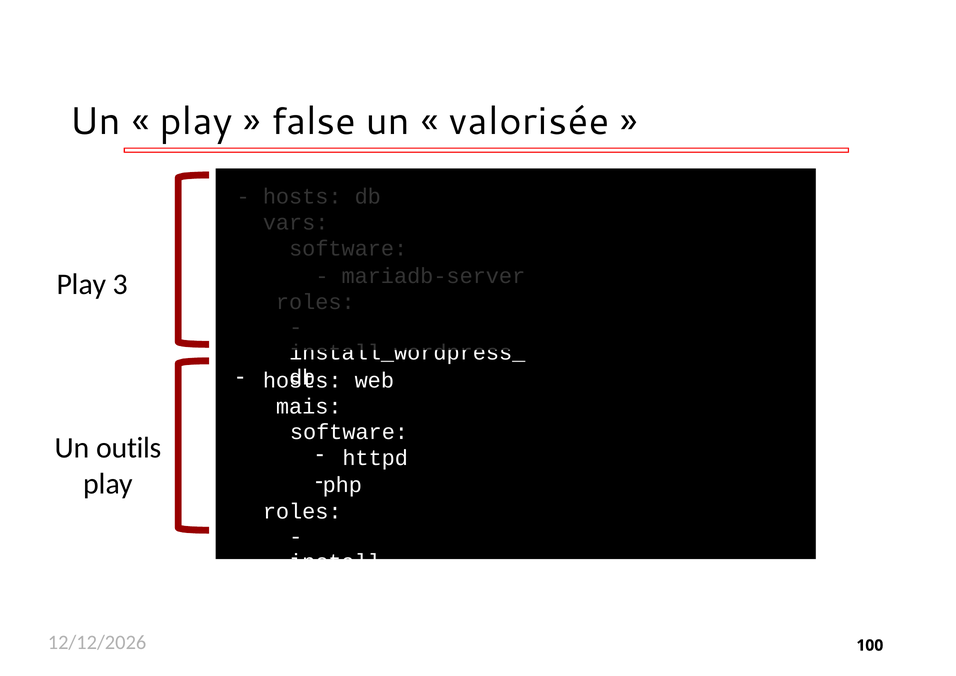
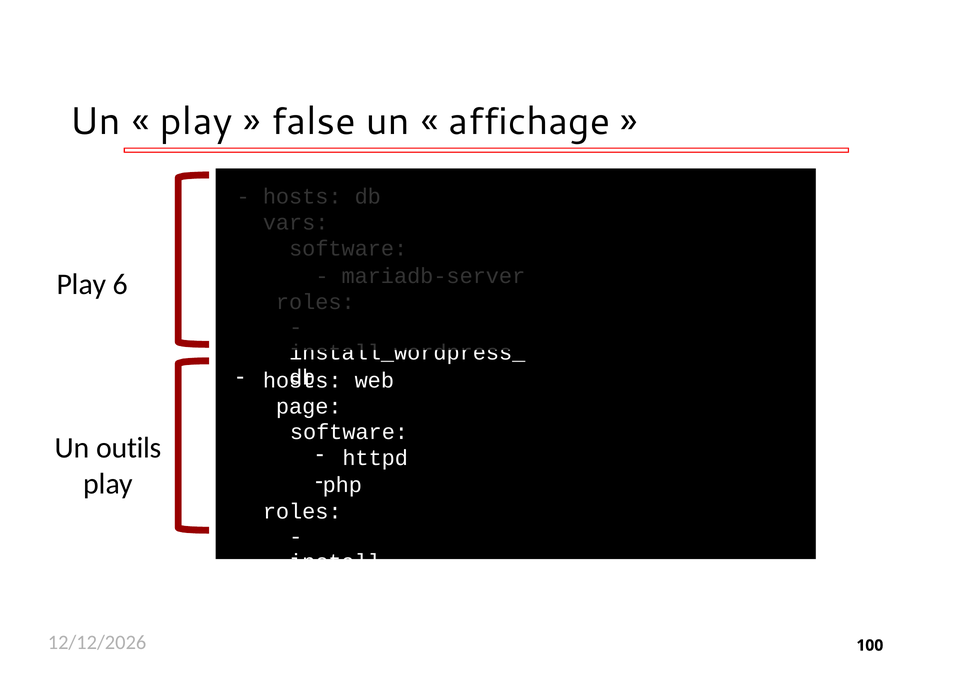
valorisée: valorisée -> affichage
3: 3 -> 6
mais: mais -> page
